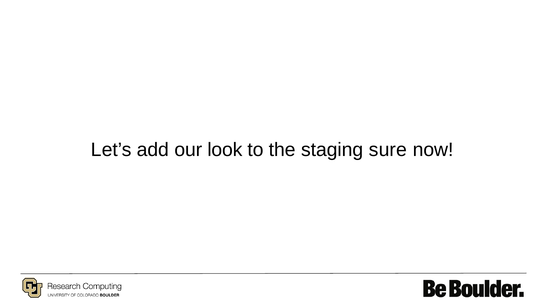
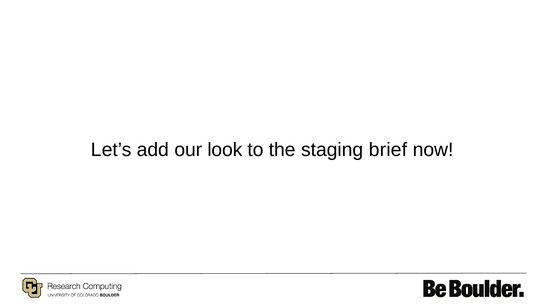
sure: sure -> brief
